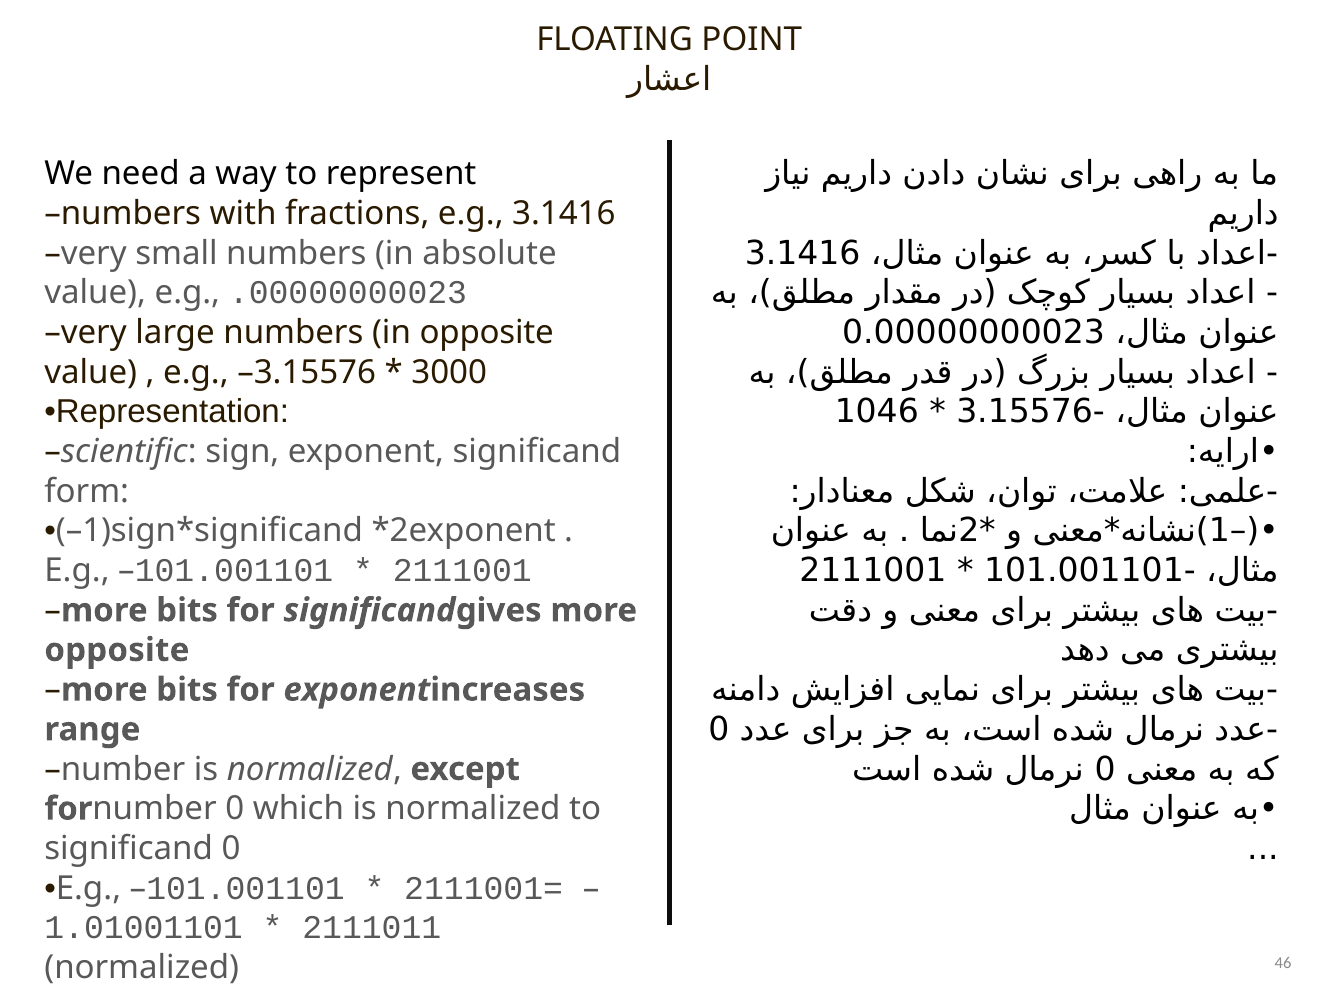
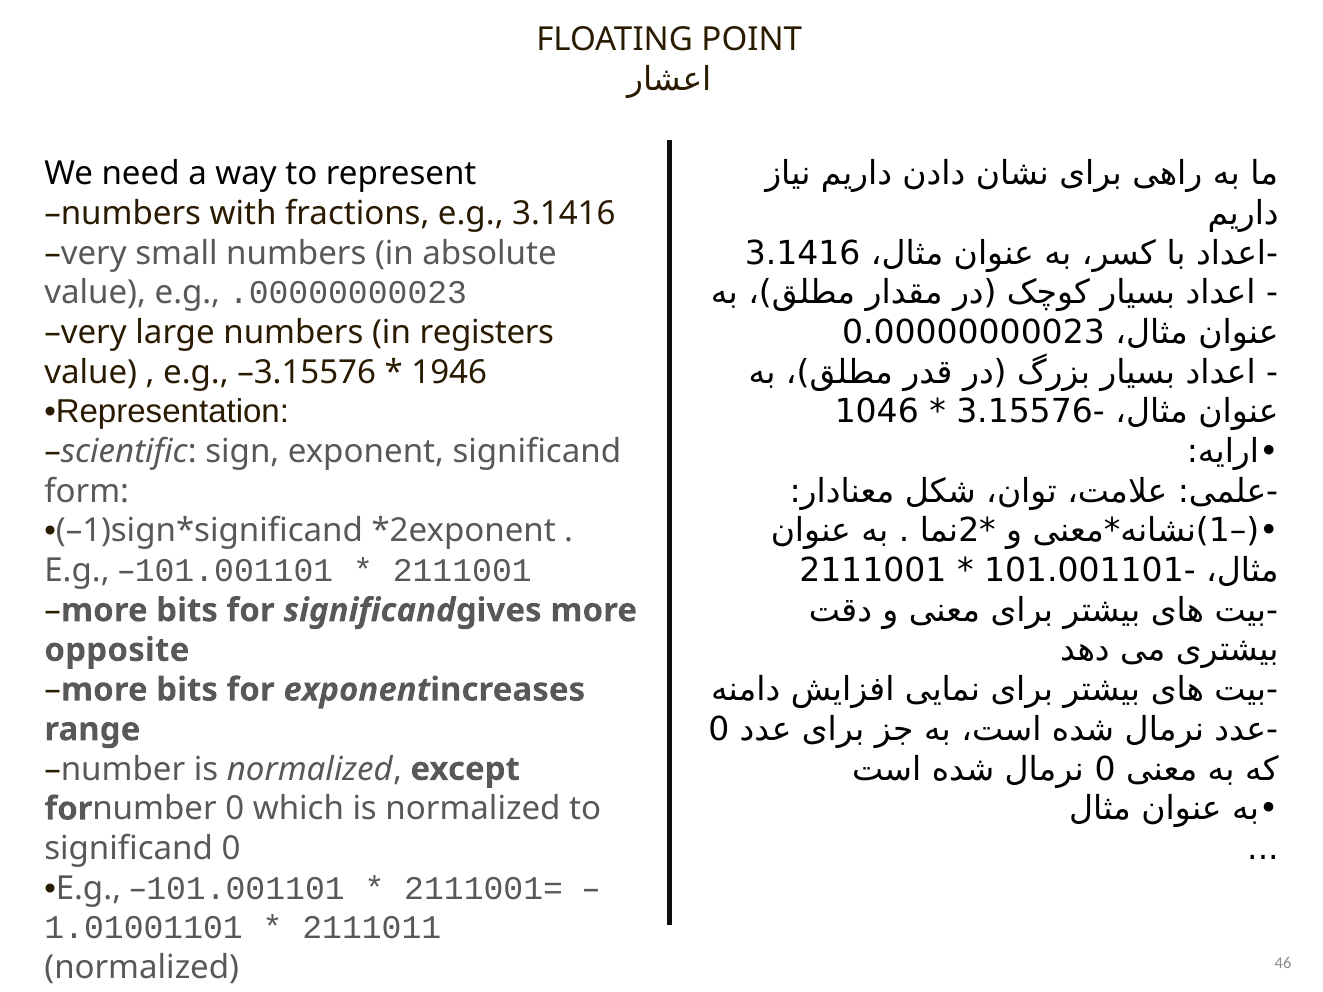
in opposite: opposite -> registers
3000: 3000 -> 1946
